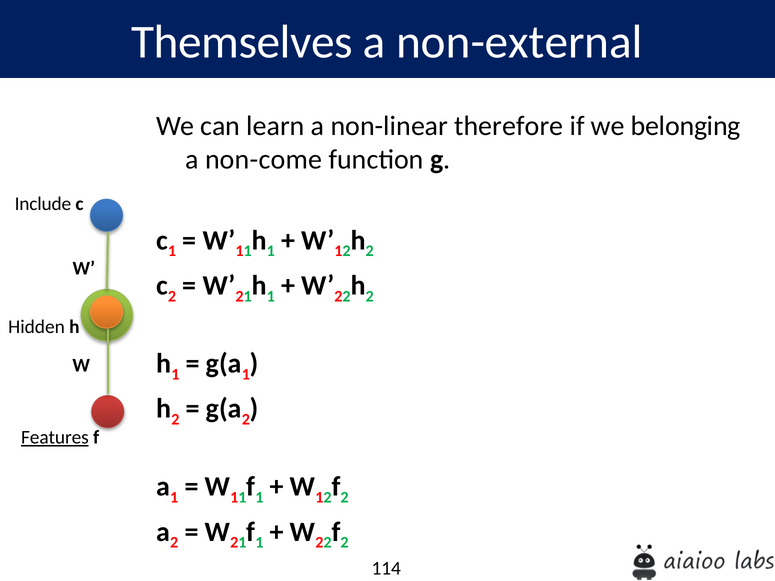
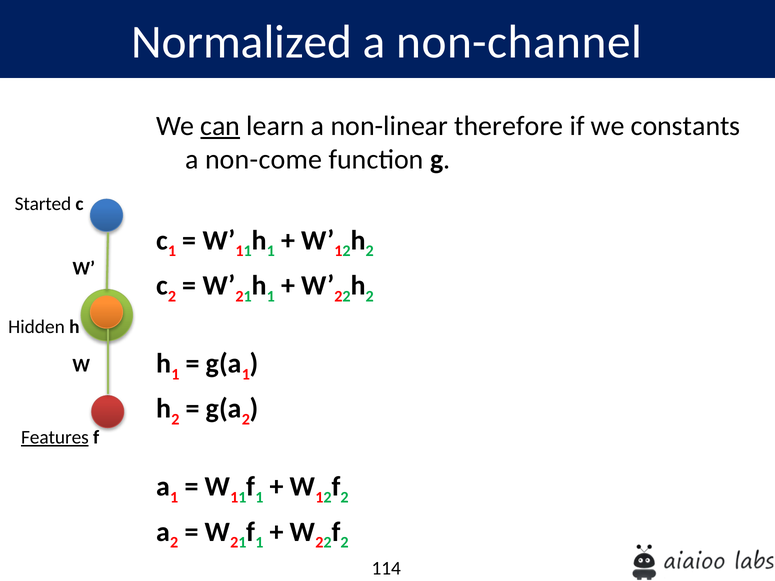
Themselves: Themselves -> Normalized
non-external: non-external -> non-channel
can underline: none -> present
belonging: belonging -> constants
Include: Include -> Started
